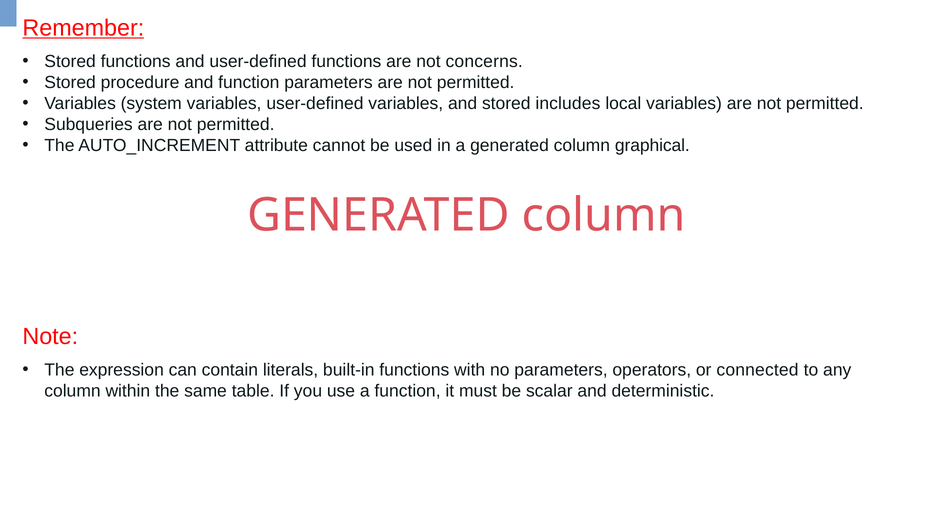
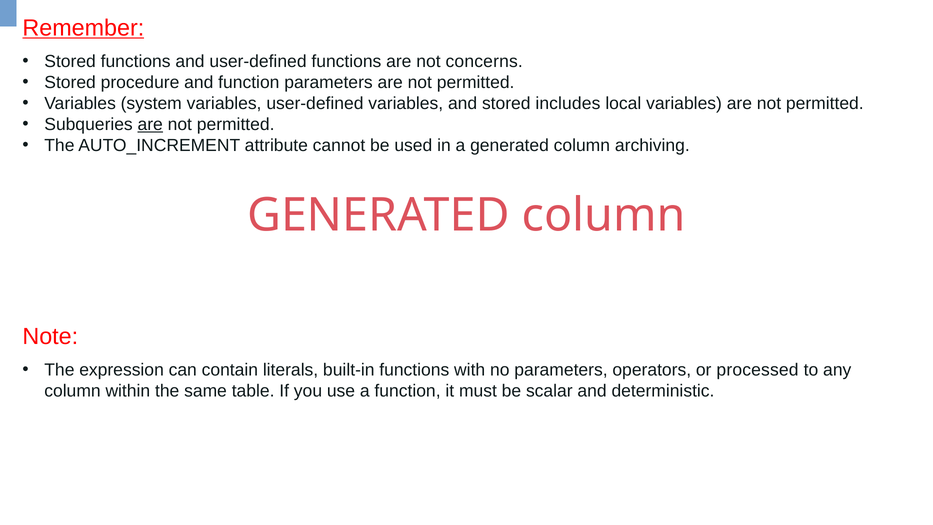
are at (150, 124) underline: none -> present
graphical: graphical -> archiving
connected: connected -> processed
